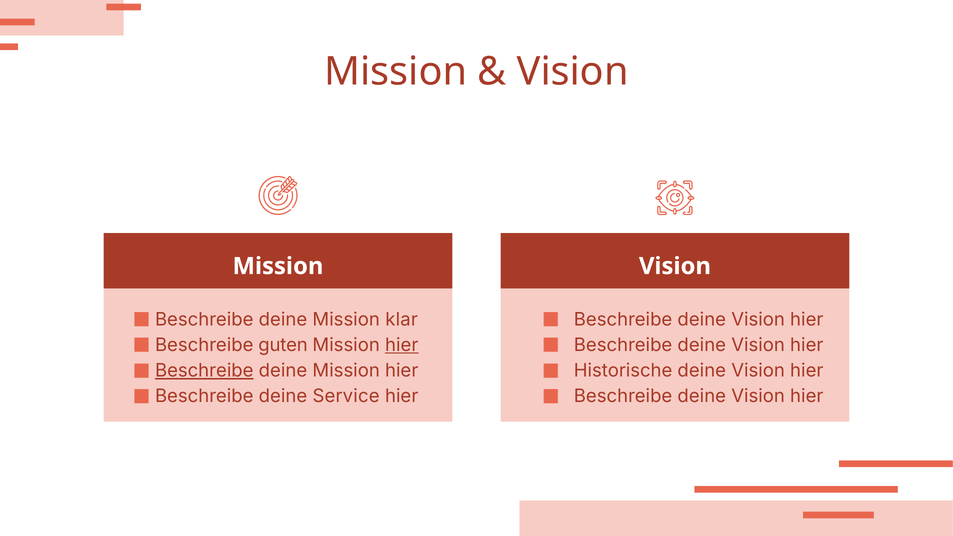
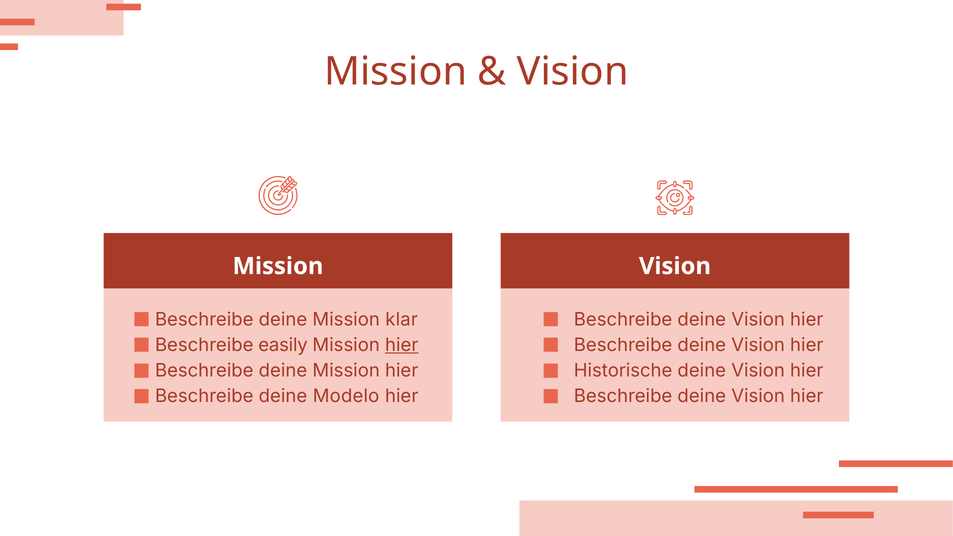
guten: guten -> easily
Beschreibe at (204, 371) underline: present -> none
Service: Service -> Modelo
